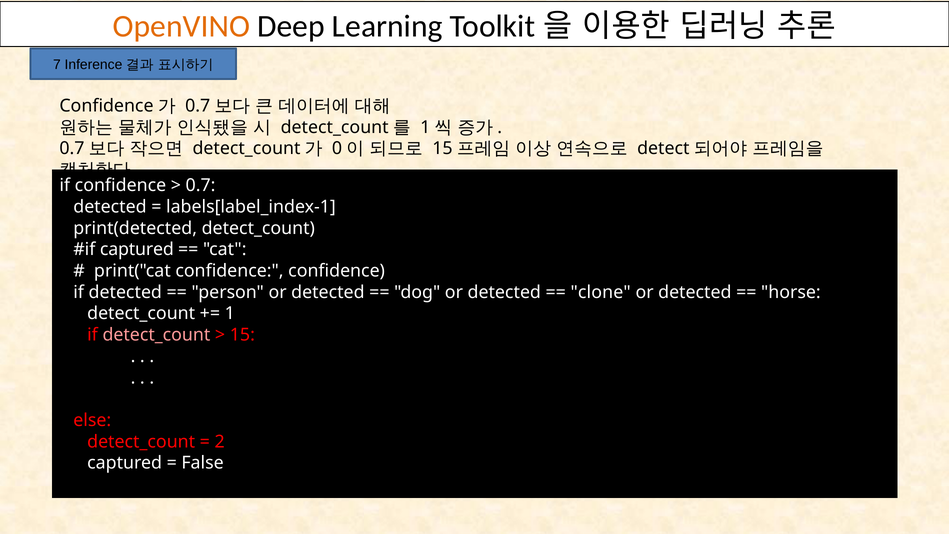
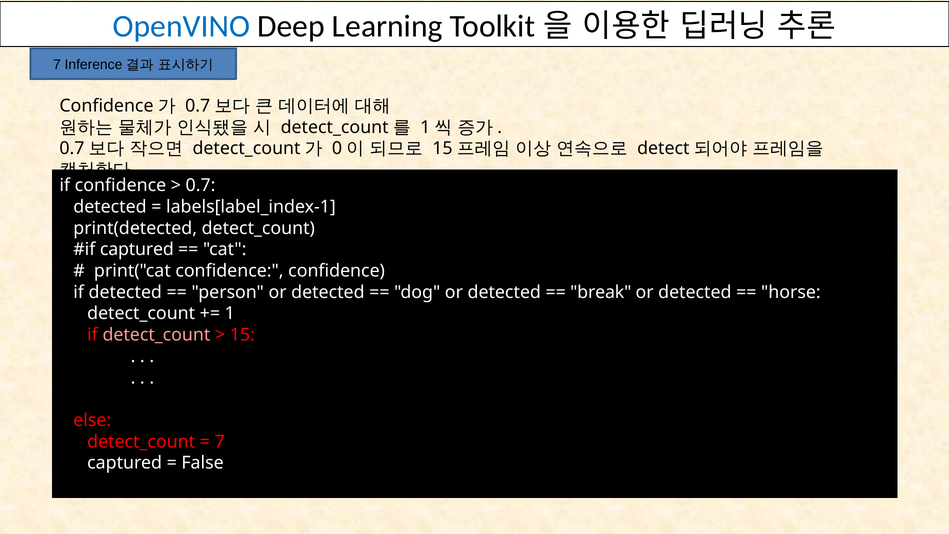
OpenVINO colour: orange -> blue
clone: clone -> break
2 at (220, 442): 2 -> 7
